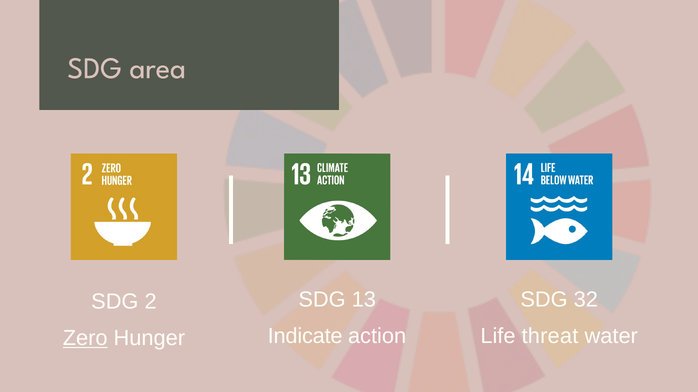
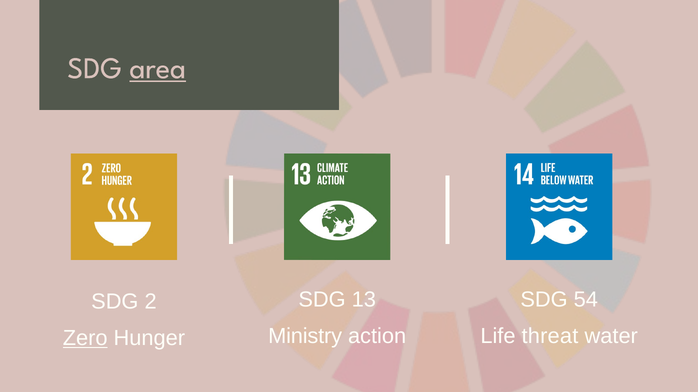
area underline: none -> present
32: 32 -> 54
Indicate: Indicate -> Ministry
